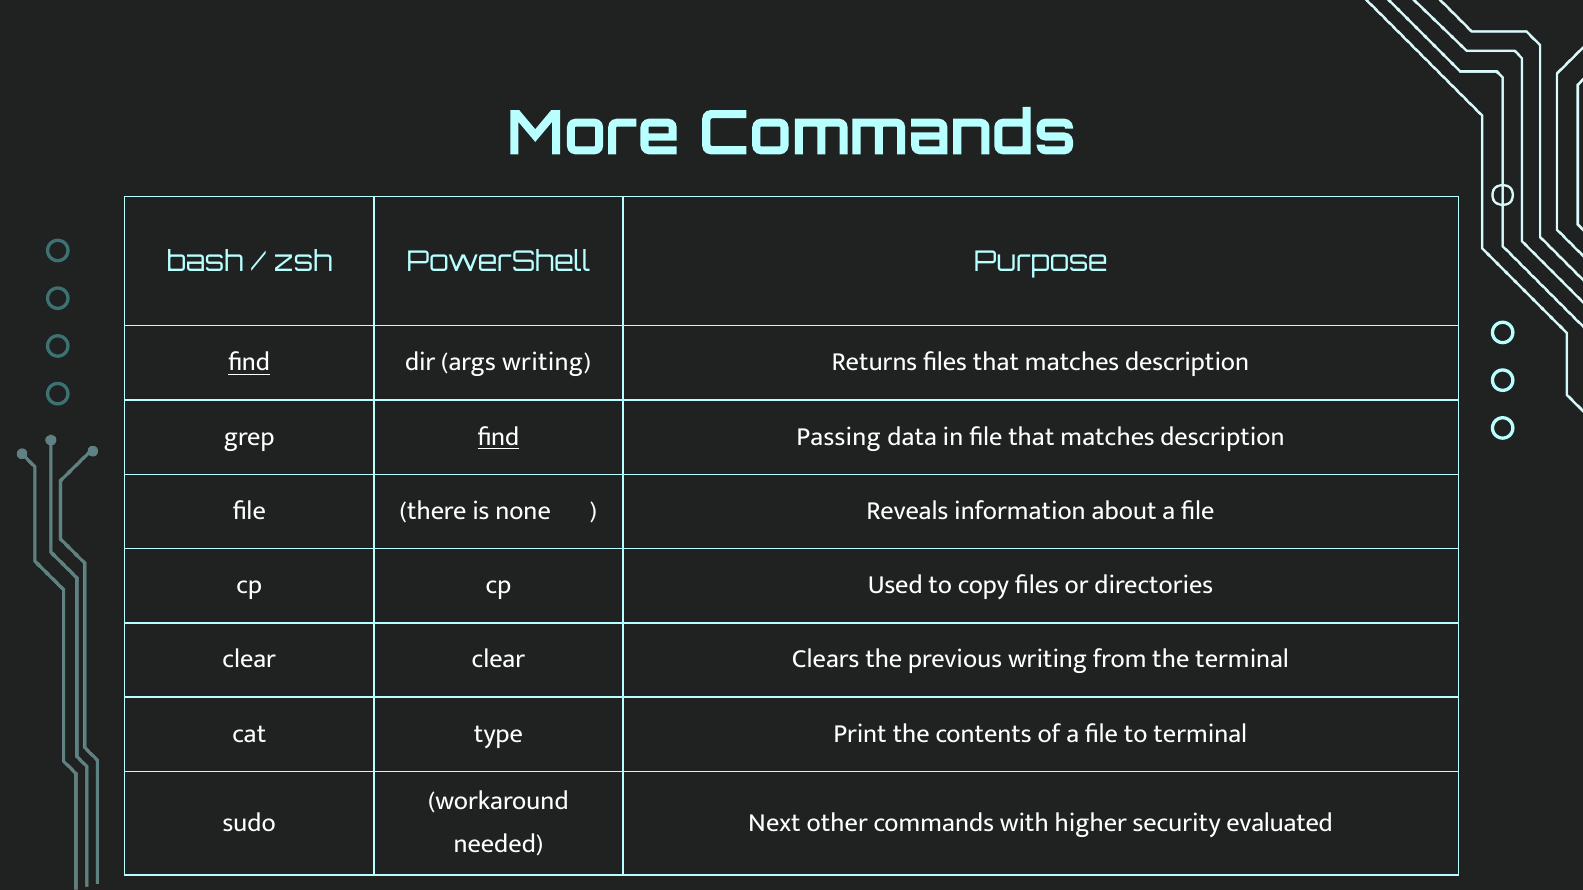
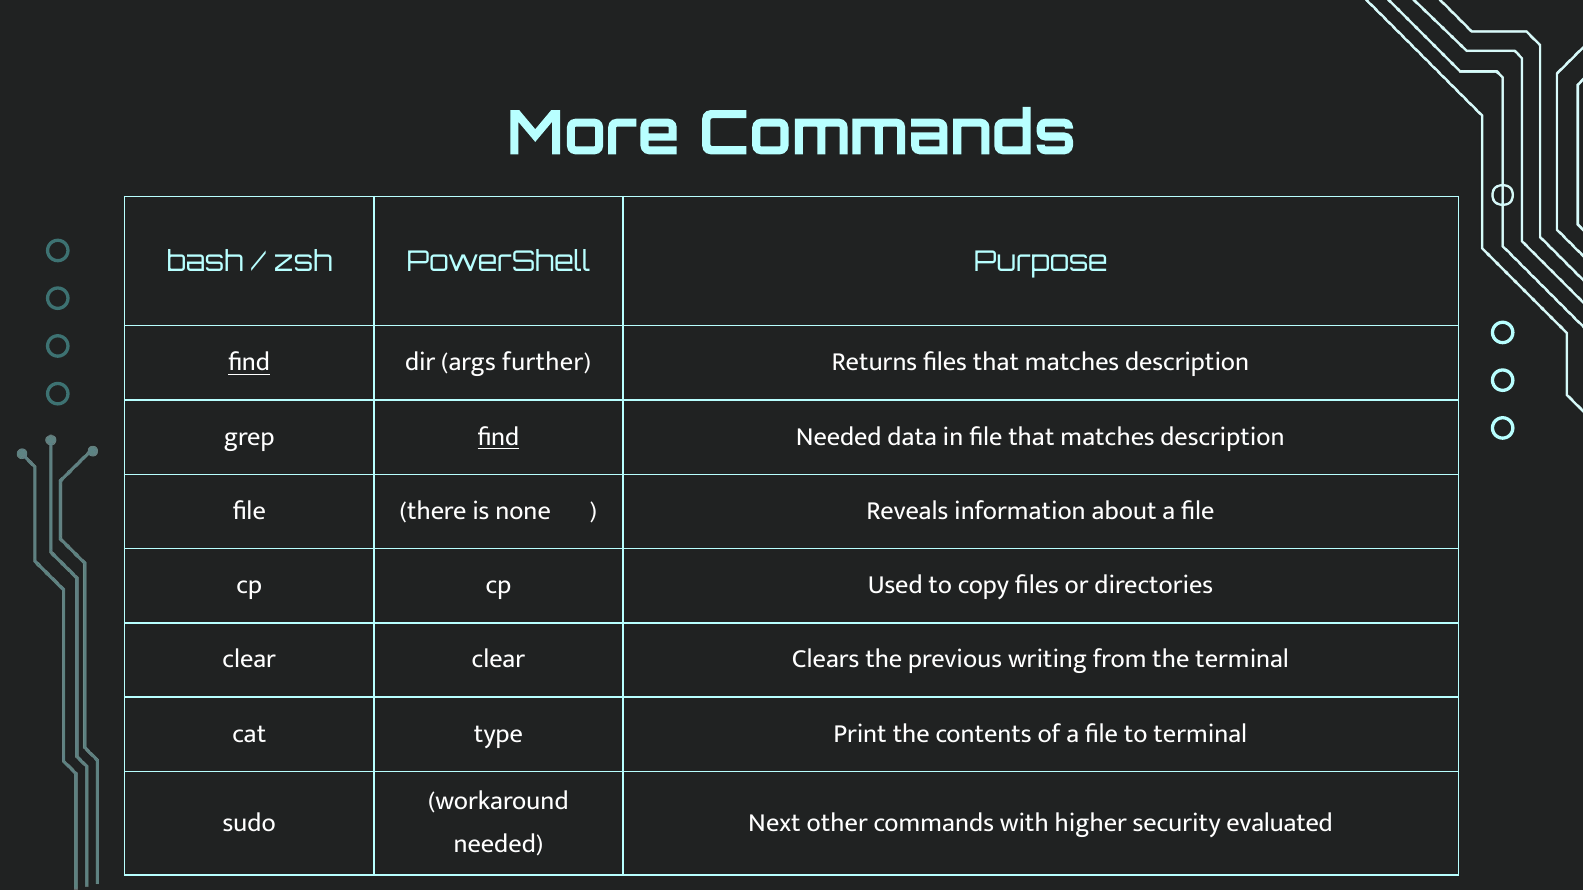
args writing: writing -> further
find Passing: Passing -> Needed
